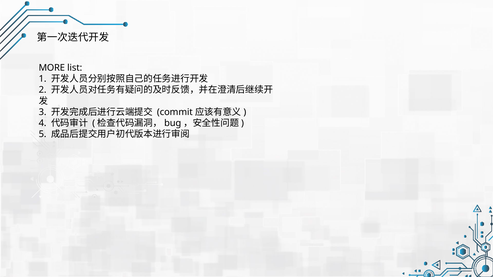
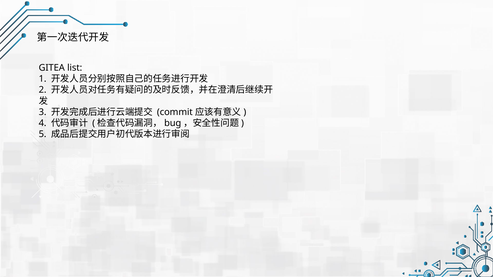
MORE: MORE -> GITEA
